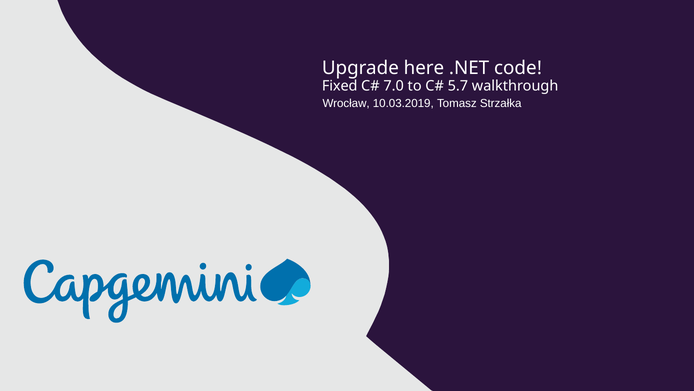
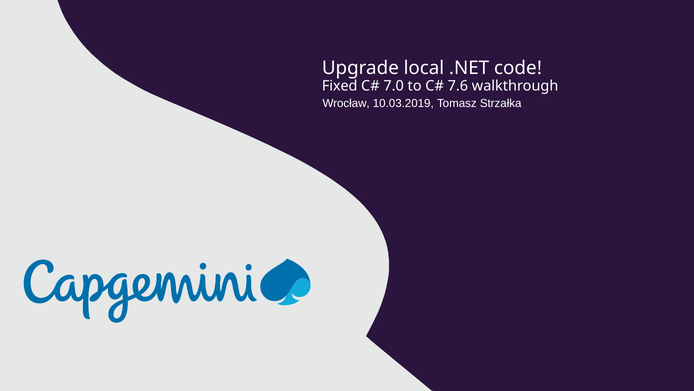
here: here -> local
5.7: 5.7 -> 7.6
